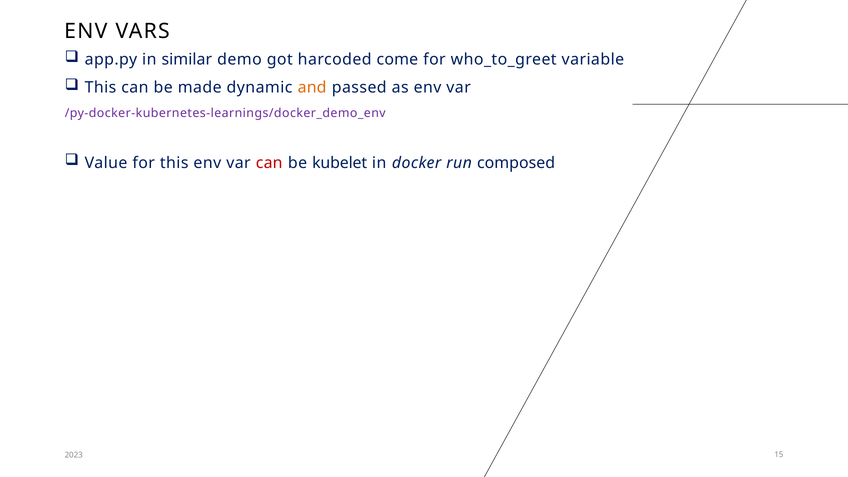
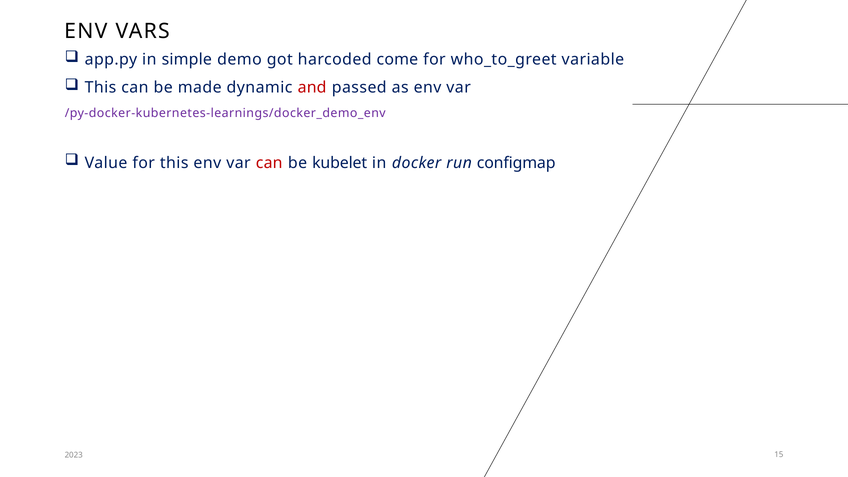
similar: similar -> simple
and colour: orange -> red
composed: composed -> configmap
